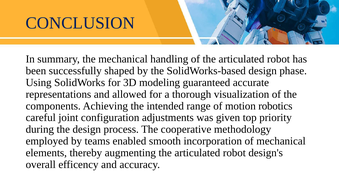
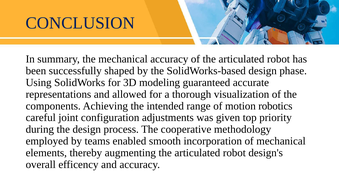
mechanical handling: handling -> accuracy
